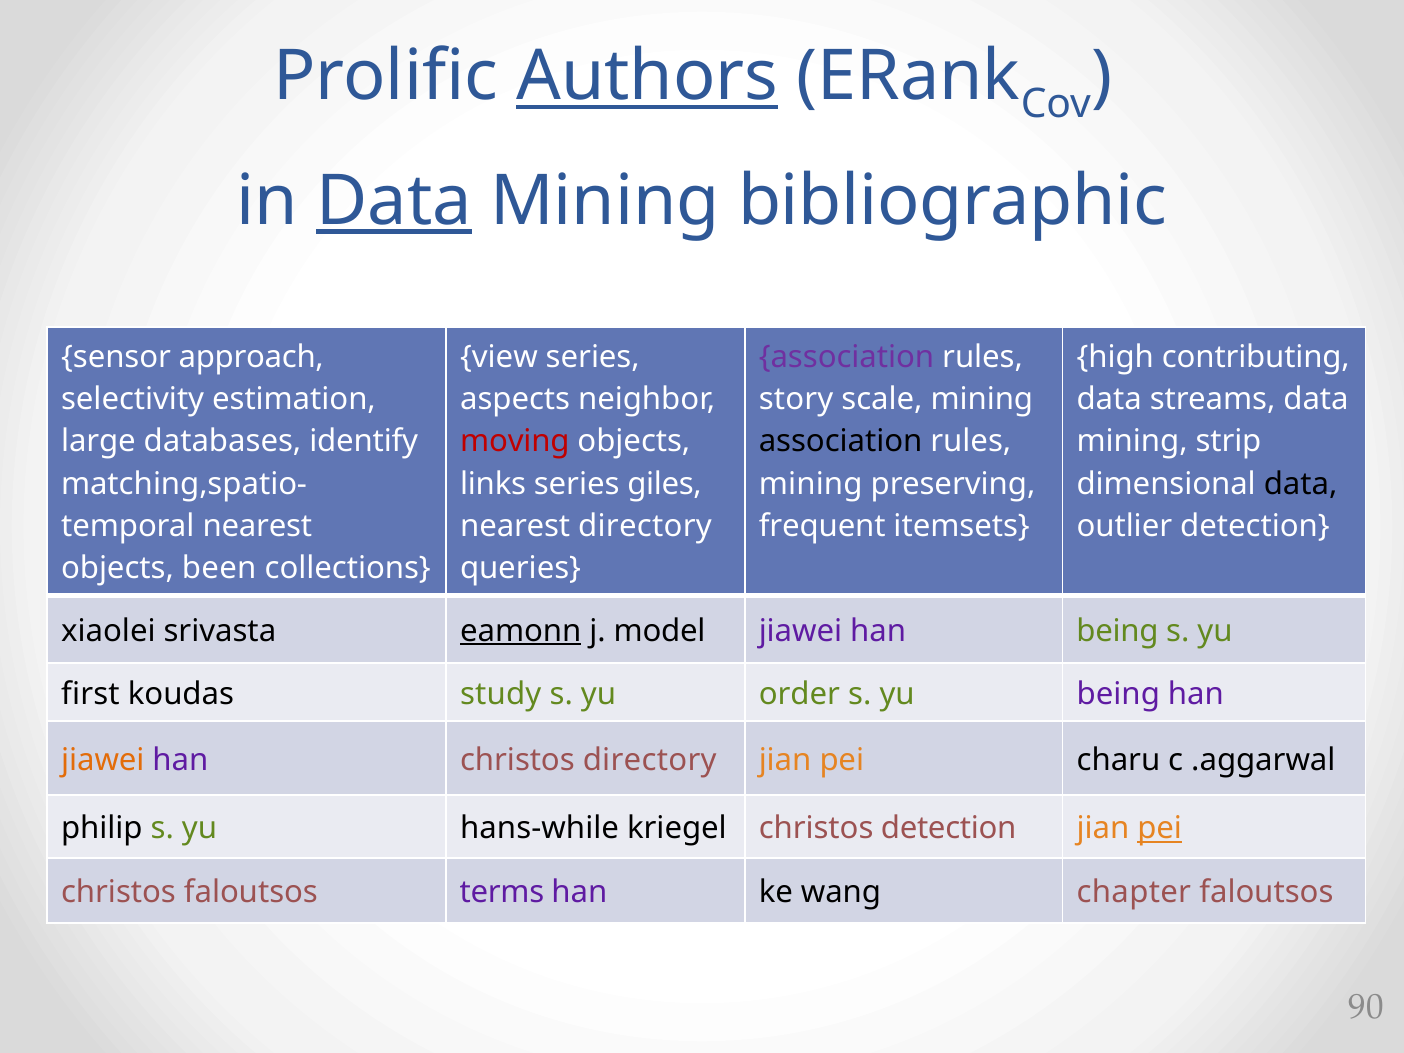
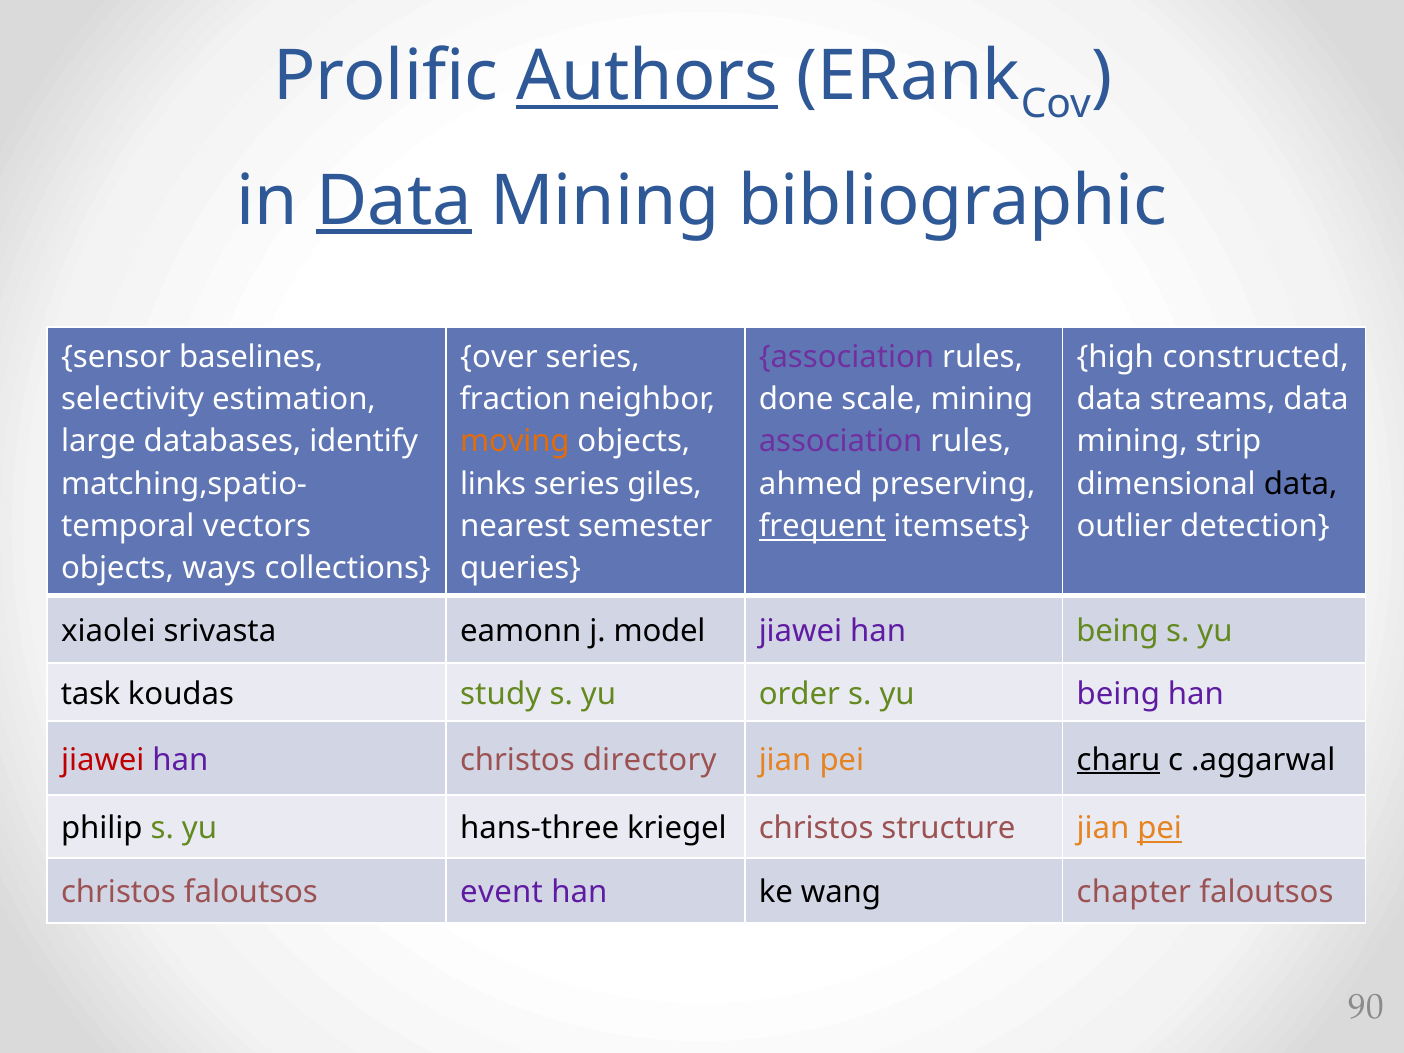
approach: approach -> baselines
view: view -> over
contributing: contributing -> constructed
aspects: aspects -> fraction
story: story -> done
moving colour: red -> orange
association at (841, 442) colour: black -> purple
mining at (811, 484): mining -> ahmed
temporal nearest: nearest -> vectors
nearest directory: directory -> semester
frequent underline: none -> present
been: been -> ways
eamonn underline: present -> none
first: first -> task
jiawei at (103, 760) colour: orange -> red
charu underline: none -> present
hans-while: hans-while -> hans-three
christos detection: detection -> structure
terms: terms -> event
